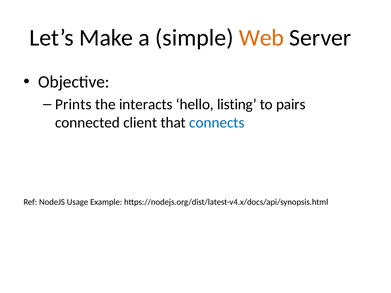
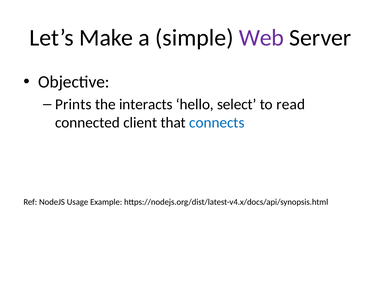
Web colour: orange -> purple
listing: listing -> select
pairs: pairs -> read
